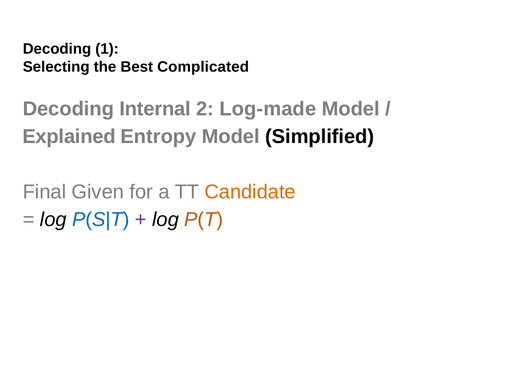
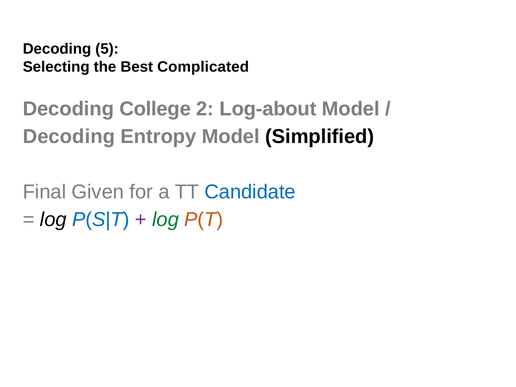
1: 1 -> 5
Internal: Internal -> College
Log-made: Log-made -> Log-about
Explained at (69, 136): Explained -> Decoding
Candidate colour: orange -> blue
log at (165, 219) colour: black -> green
